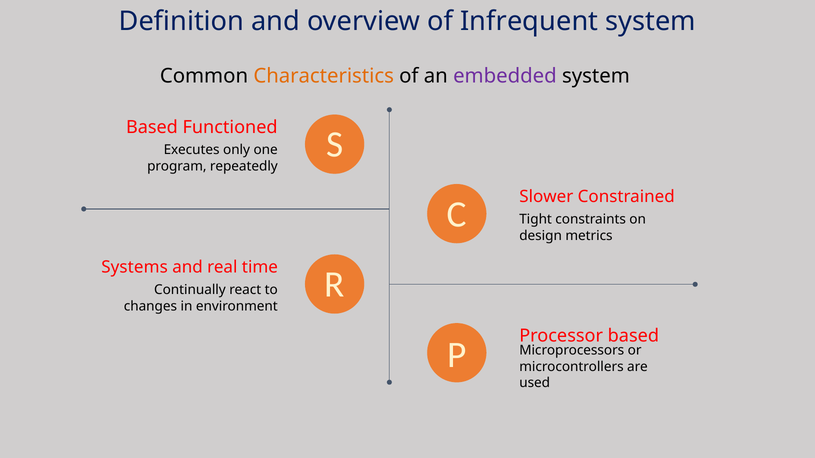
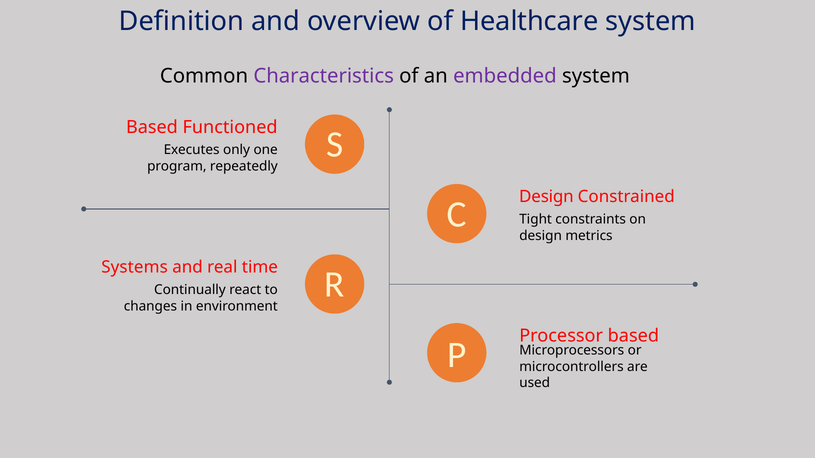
Infrequent: Infrequent -> Healthcare
Characteristics colour: orange -> purple
Slower at (546, 197): Slower -> Design
